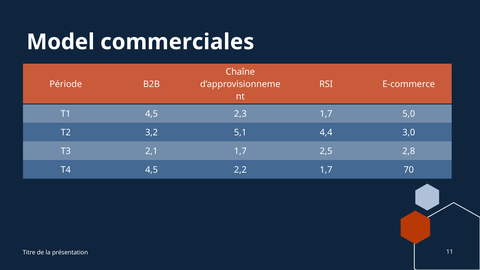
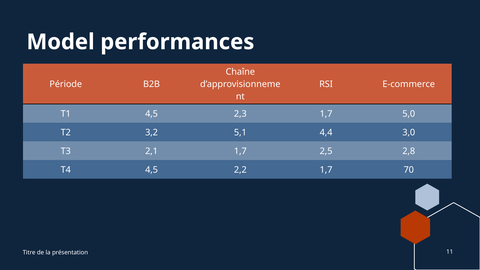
commerciales: commerciales -> performances
